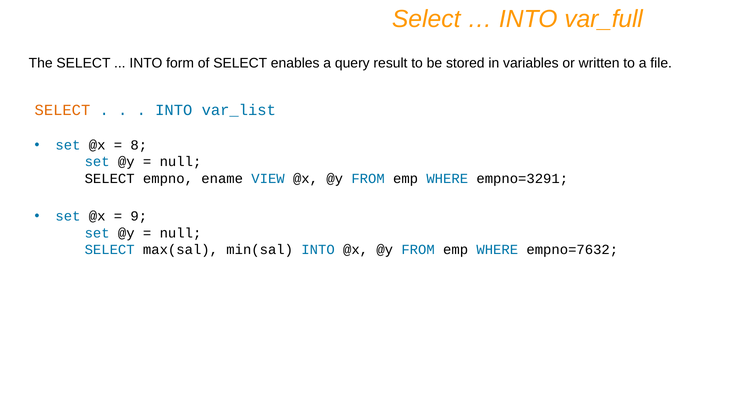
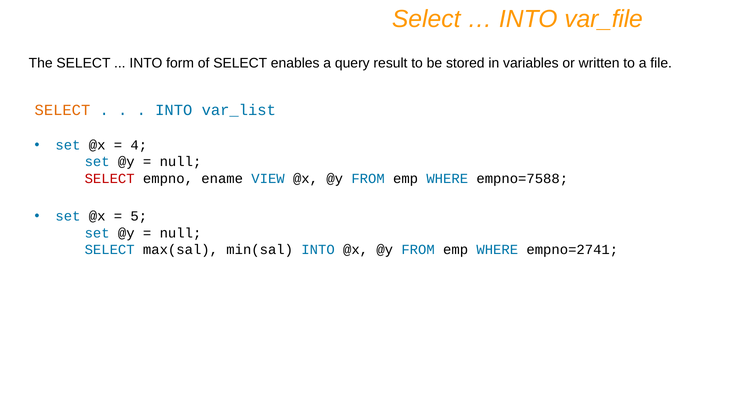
var_full: var_full -> var_file
8: 8 -> 4
SELECT at (110, 178) colour: black -> red
empno=3291: empno=3291 -> empno=7588
9: 9 -> 5
empno=7632: empno=7632 -> empno=2741
